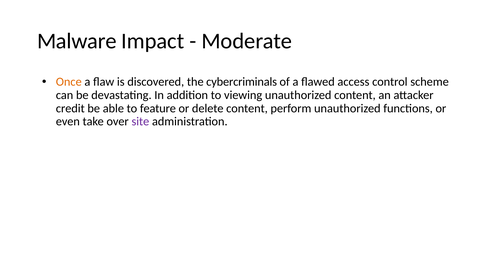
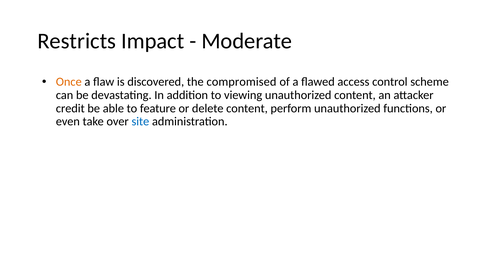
Malware: Malware -> Restricts
cybercriminals: cybercriminals -> compromised
site colour: purple -> blue
